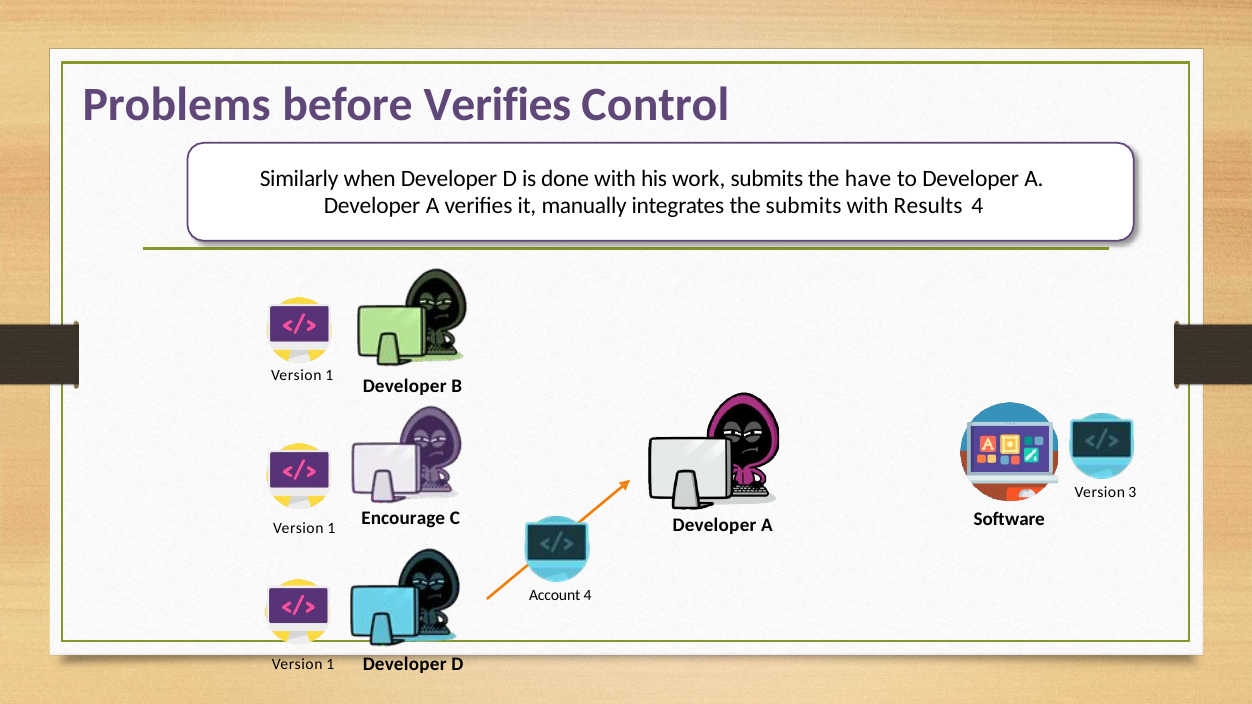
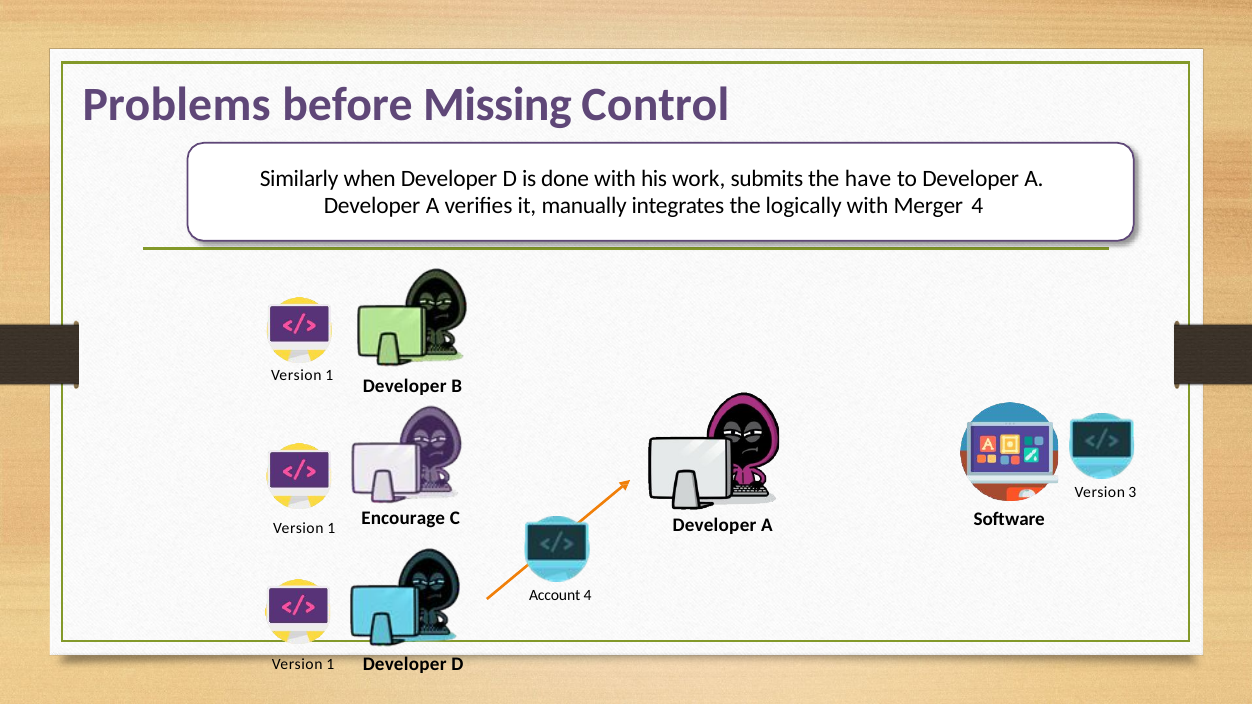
before Verifies: Verifies -> Missing
the submits: submits -> logically
Results: Results -> Merger
